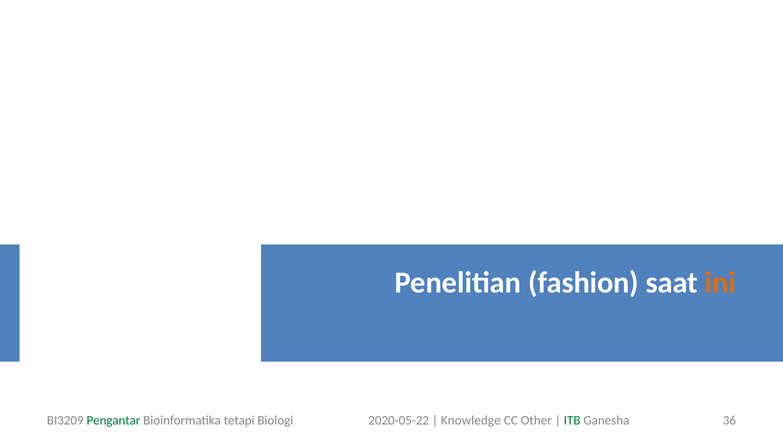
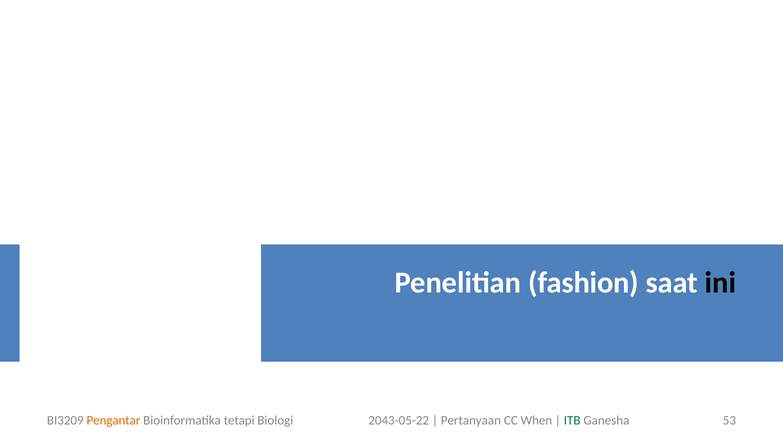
ini colour: orange -> black
Pengantar colour: green -> orange
2020-05-22: 2020-05-22 -> 2043-05-22
Knowledge: Knowledge -> Pertanyaan
Other: Other -> When
36: 36 -> 53
